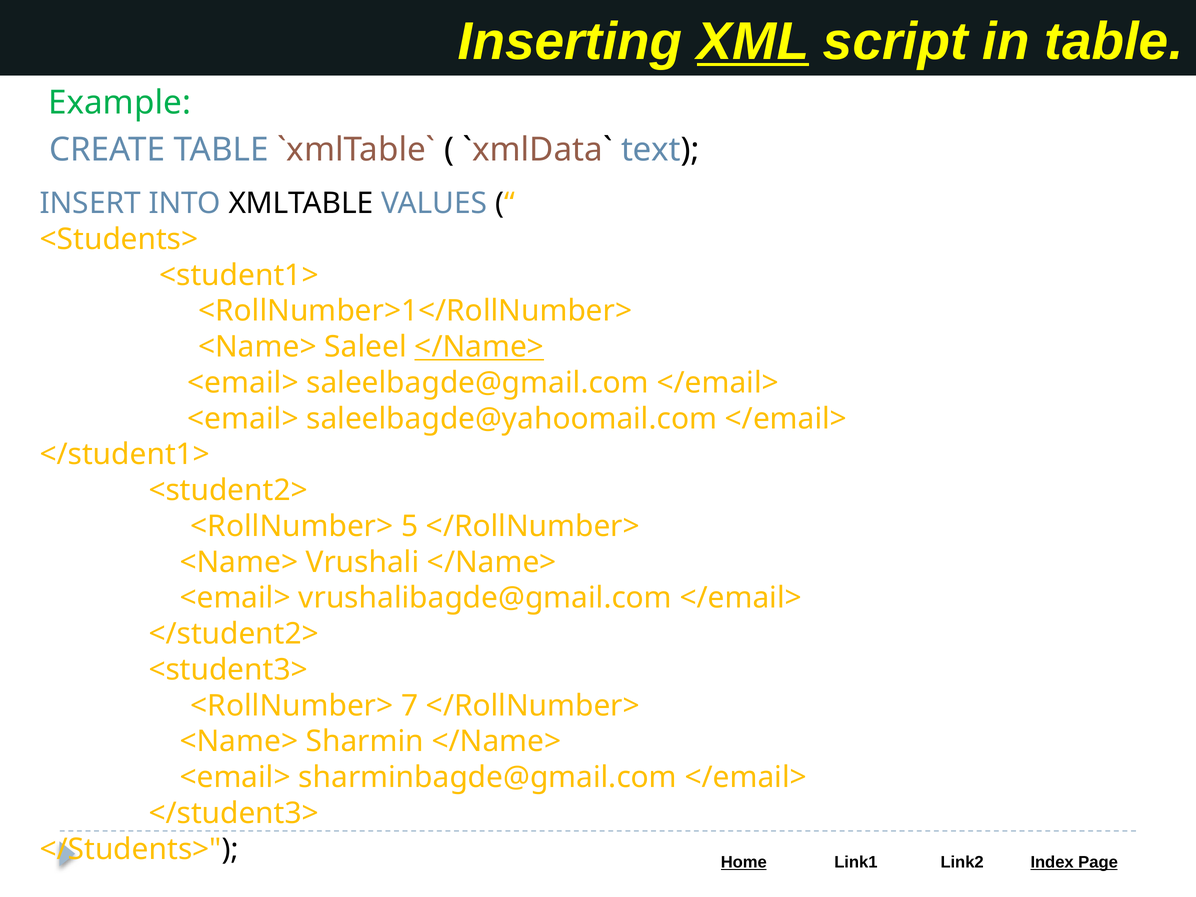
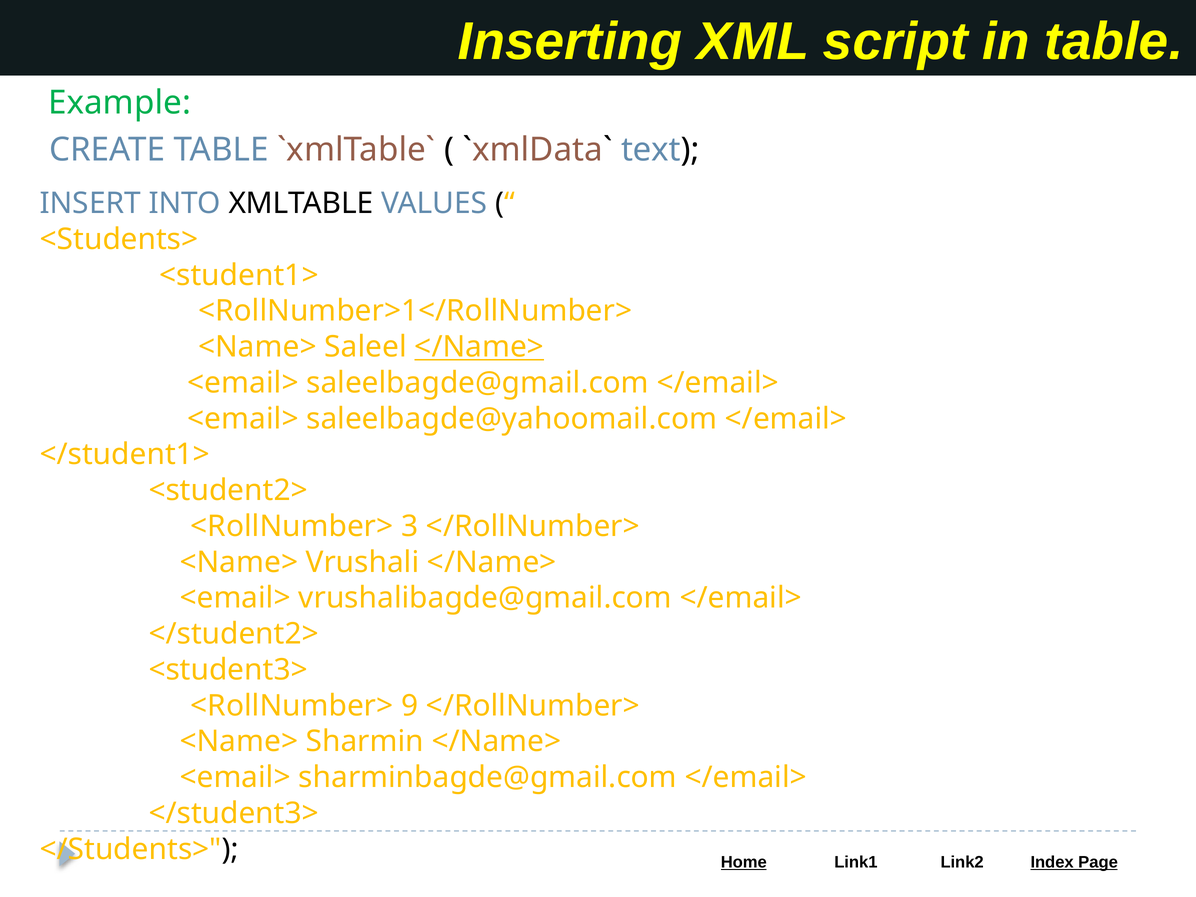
XML underline: present -> none
5: 5 -> 3
7: 7 -> 9
